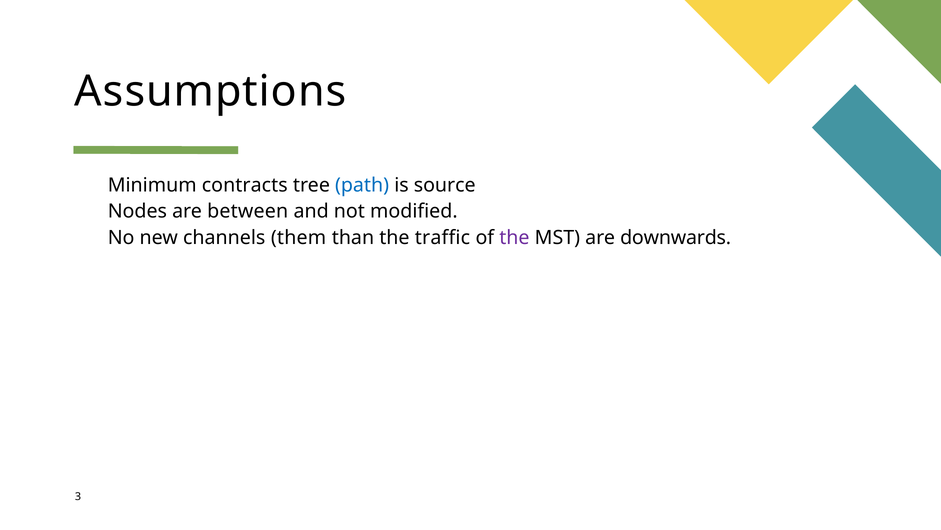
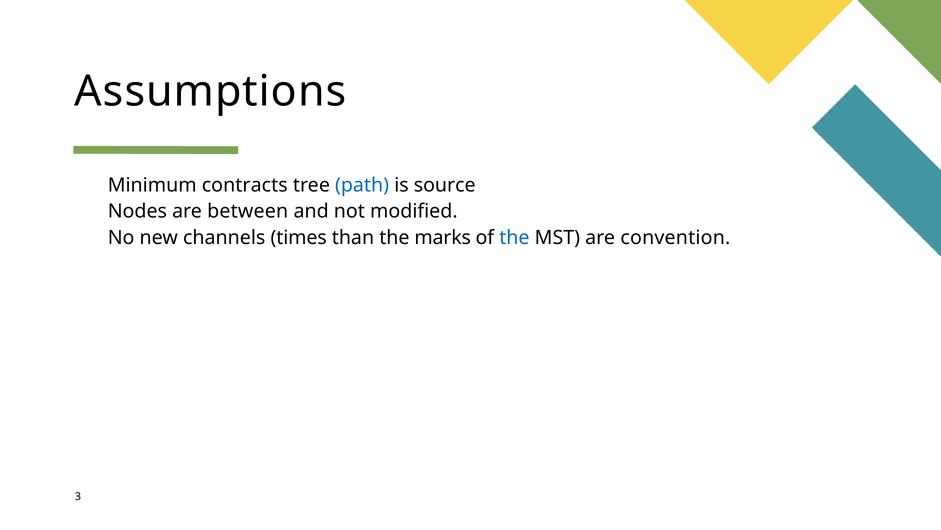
them: them -> times
traffic: traffic -> marks
the at (514, 237) colour: purple -> blue
downwards: downwards -> convention
